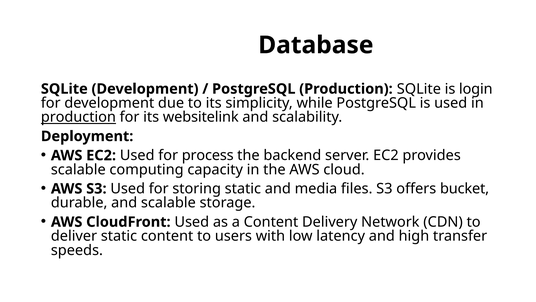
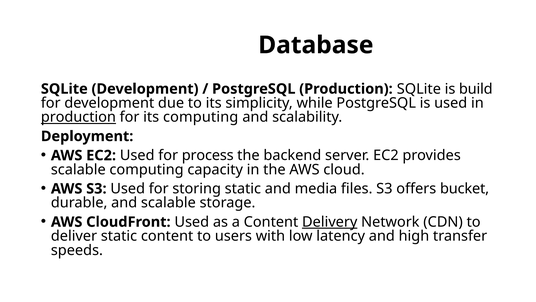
login: login -> build
its websitelink: websitelink -> computing
Delivery underline: none -> present
